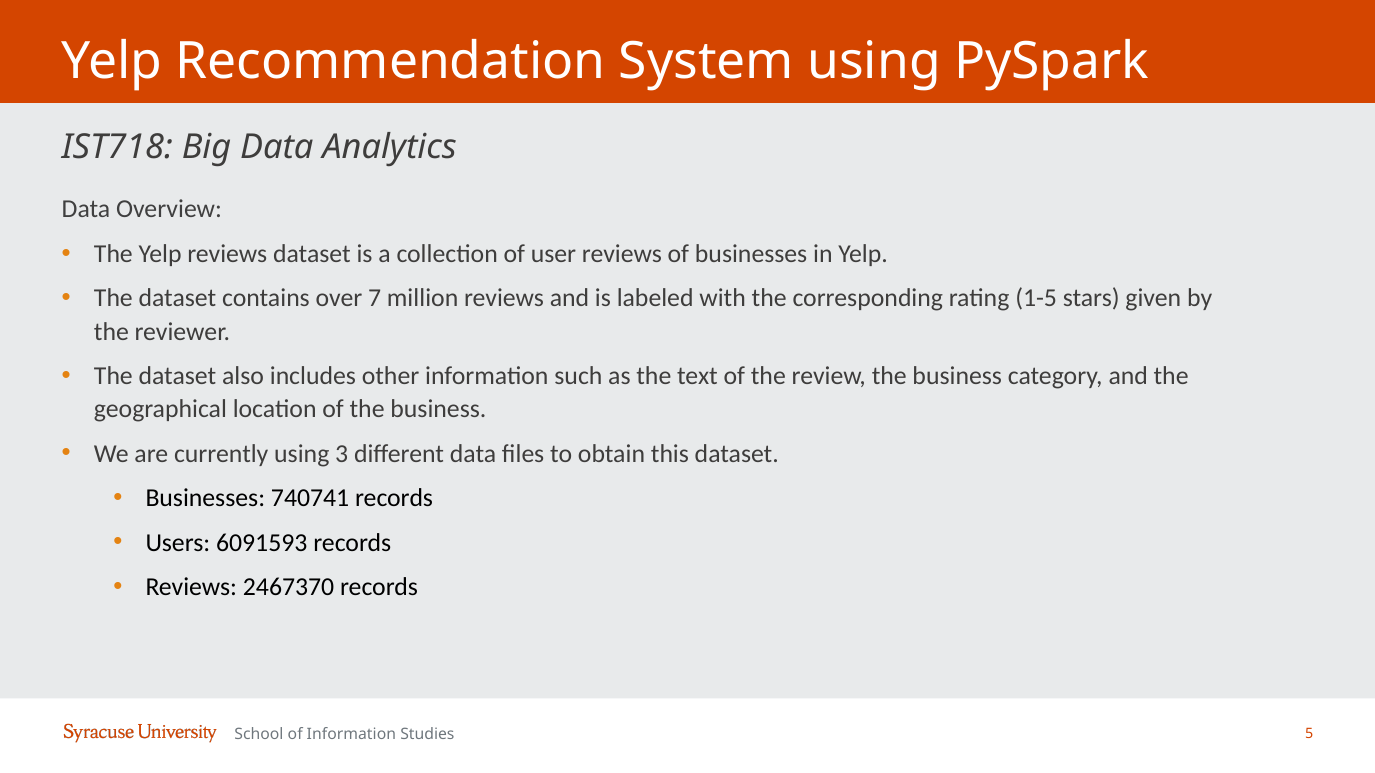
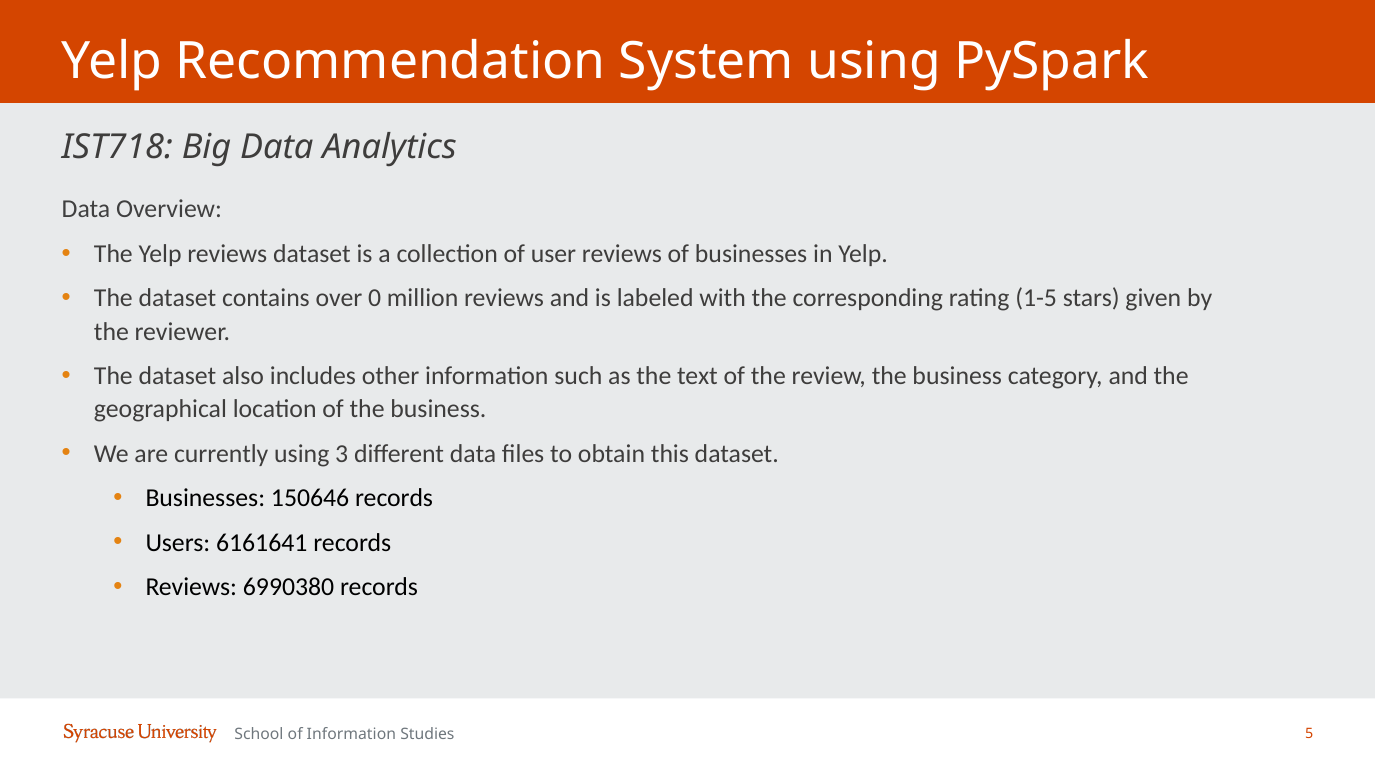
7: 7 -> 0
740741: 740741 -> 150646
6091593: 6091593 -> 6161641
2467370: 2467370 -> 6990380
